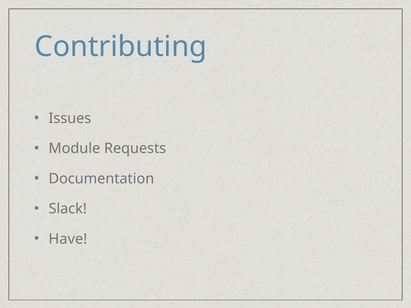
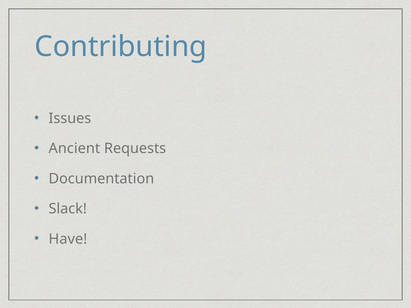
Module: Module -> Ancient
